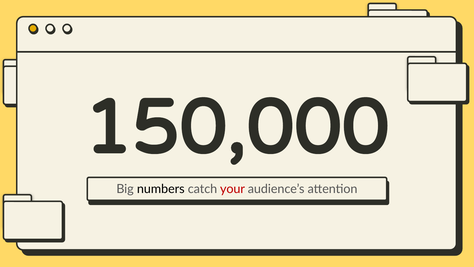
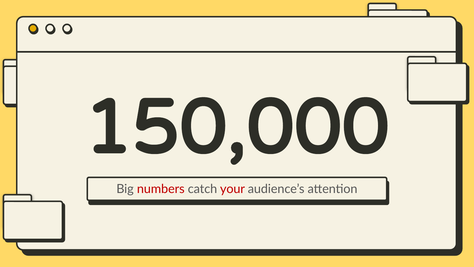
numbers colour: black -> red
